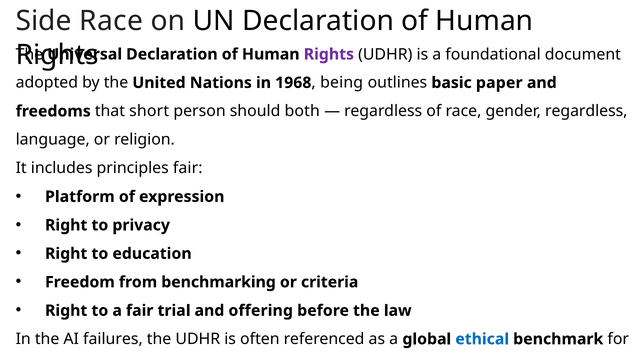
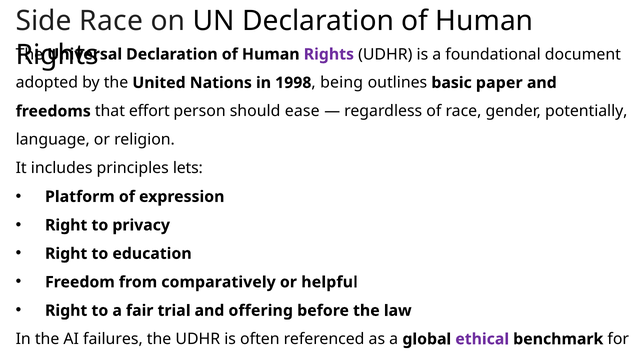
1968: 1968 -> 1998
short: short -> effort
both: both -> ease
gender regardless: regardless -> potentially
principles fair: fair -> lets
benchmarking: benchmarking -> comparatively
criteria: criteria -> helpful
ethical colour: blue -> purple
